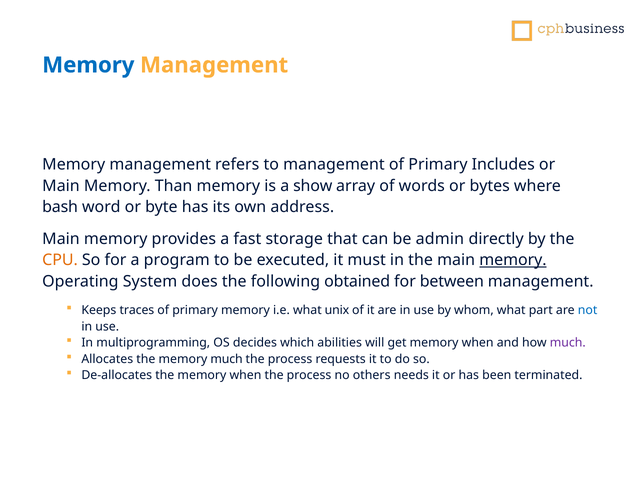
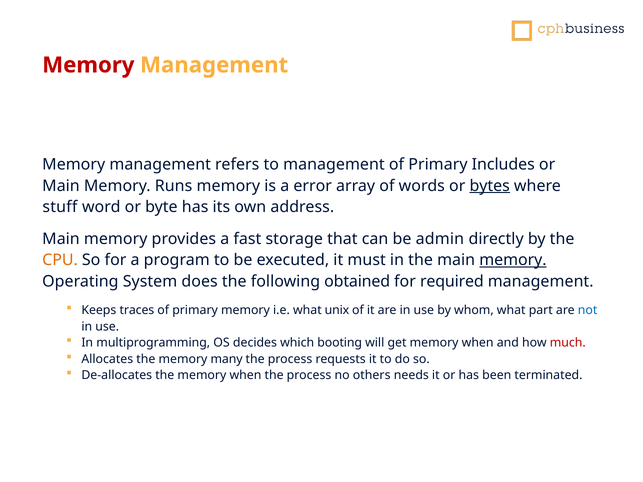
Memory at (88, 65) colour: blue -> red
Than: Than -> Runs
show: show -> error
bytes underline: none -> present
bash: bash -> stuff
between: between -> required
abilities: abilities -> booting
much at (568, 343) colour: purple -> red
memory much: much -> many
